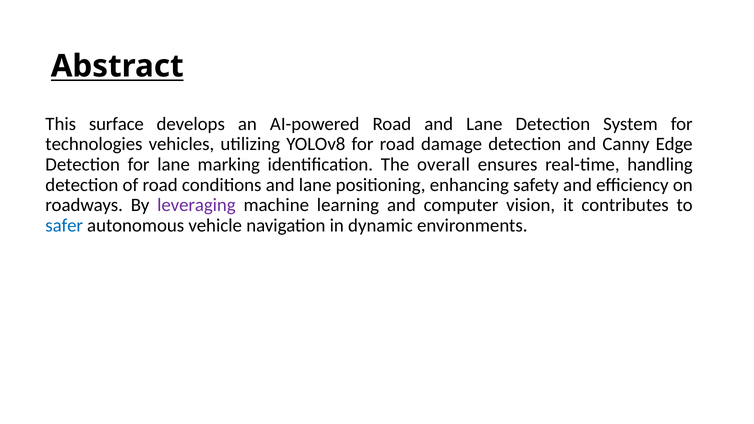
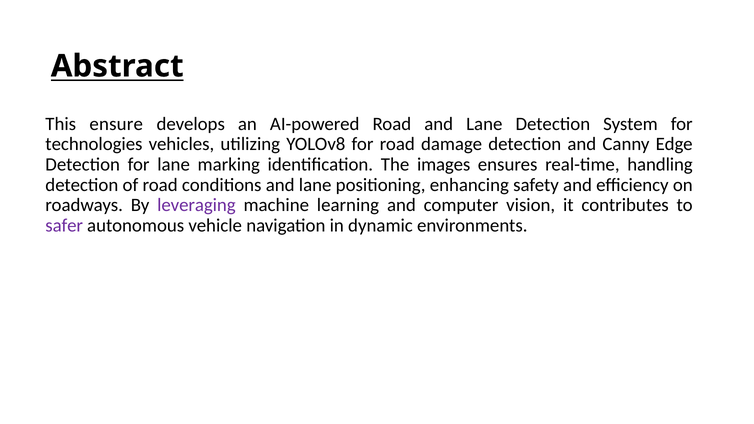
surface: surface -> ensure
overall: overall -> images
safer colour: blue -> purple
